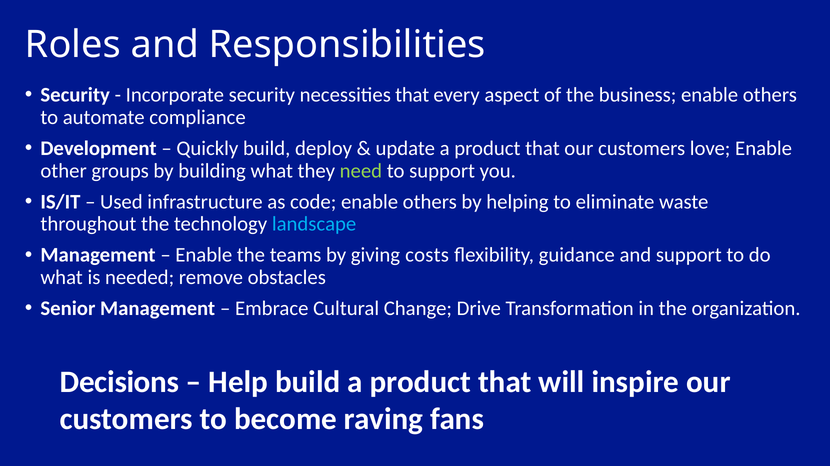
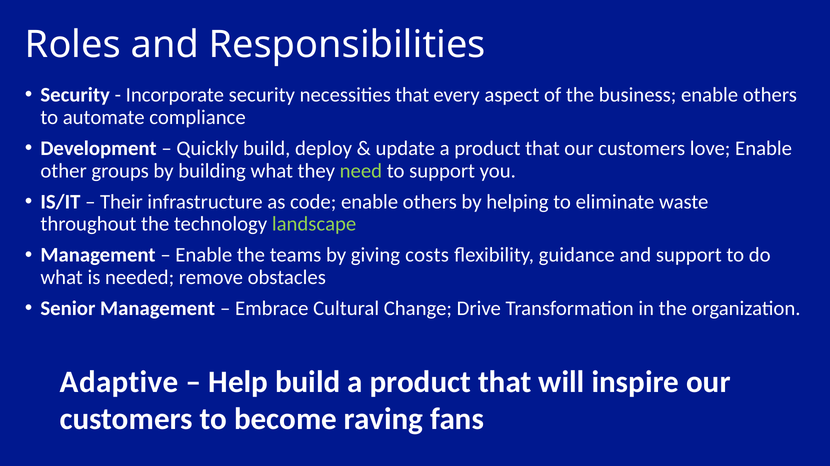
Used: Used -> Their
landscape colour: light blue -> light green
Decisions: Decisions -> Adaptive
